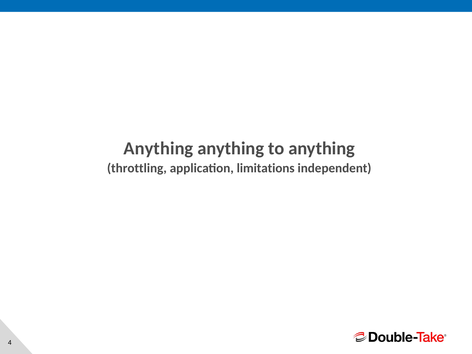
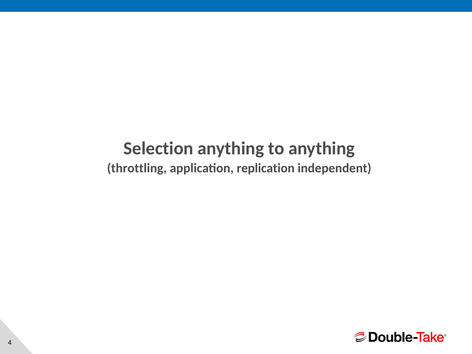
Anything at (158, 149): Anything -> Selection
limitations: limitations -> replication
